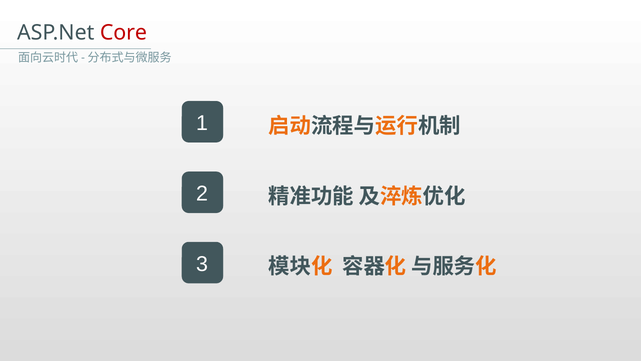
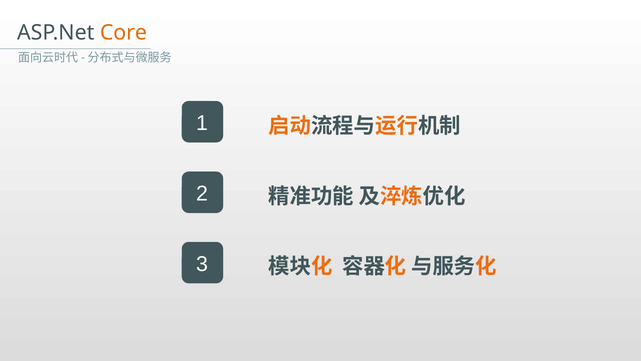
Core colour: red -> orange
